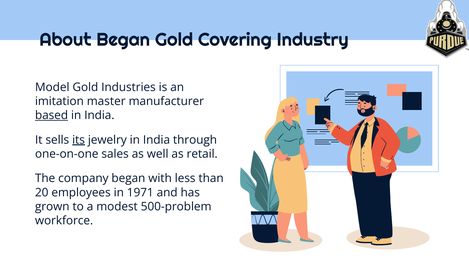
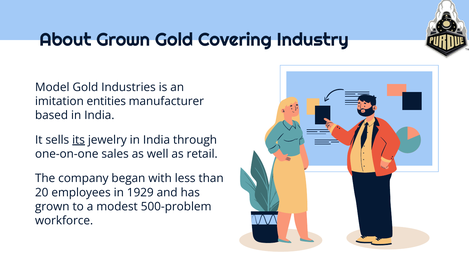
About Began: Began -> Grown
master: master -> entities
based underline: present -> none
1971: 1971 -> 1929
